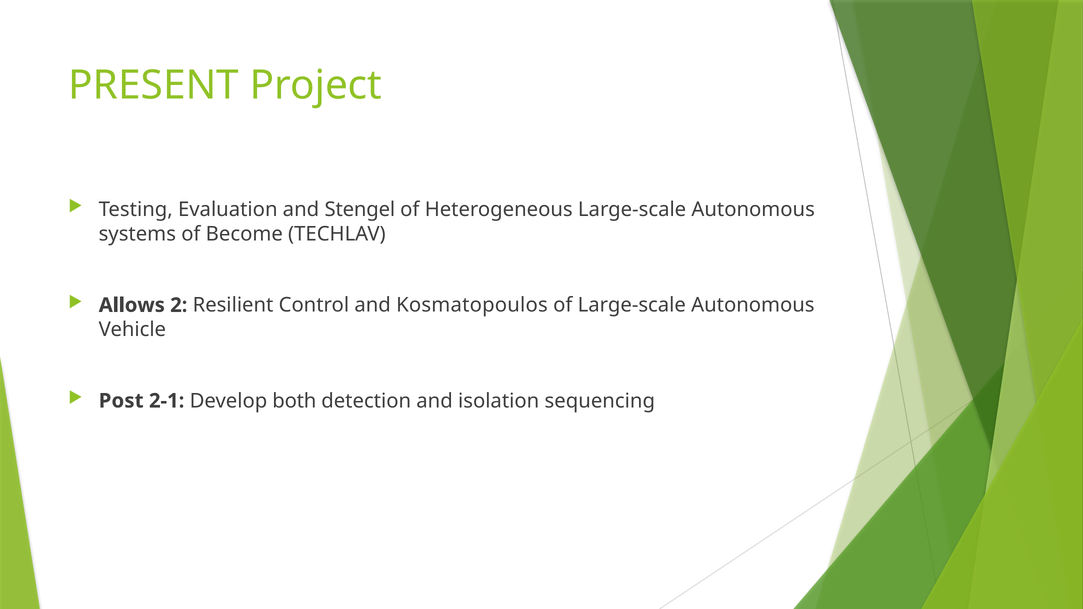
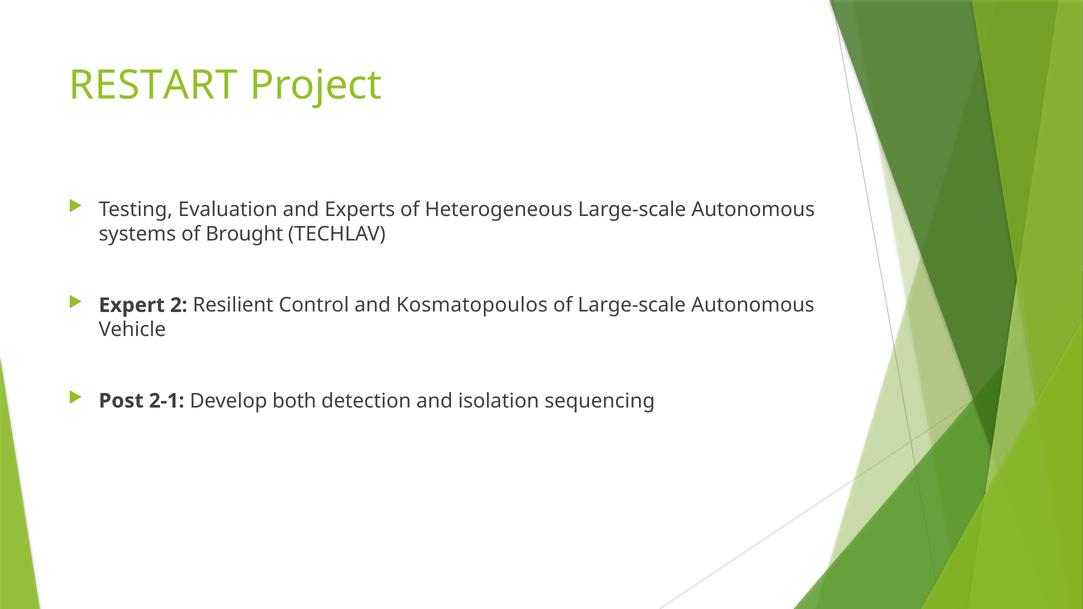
PRESENT: PRESENT -> RESTART
Stengel: Stengel -> Experts
Become: Become -> Brought
Allows: Allows -> Expert
